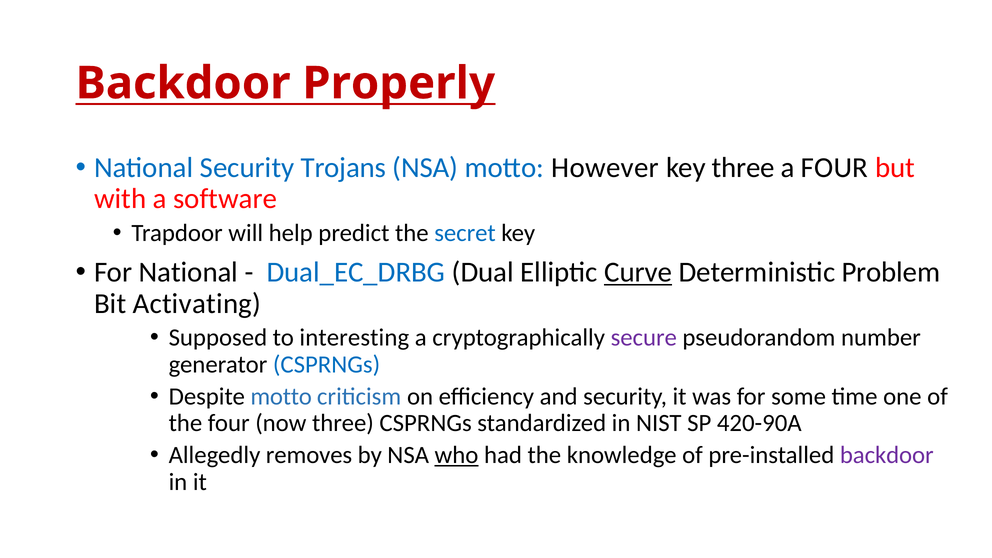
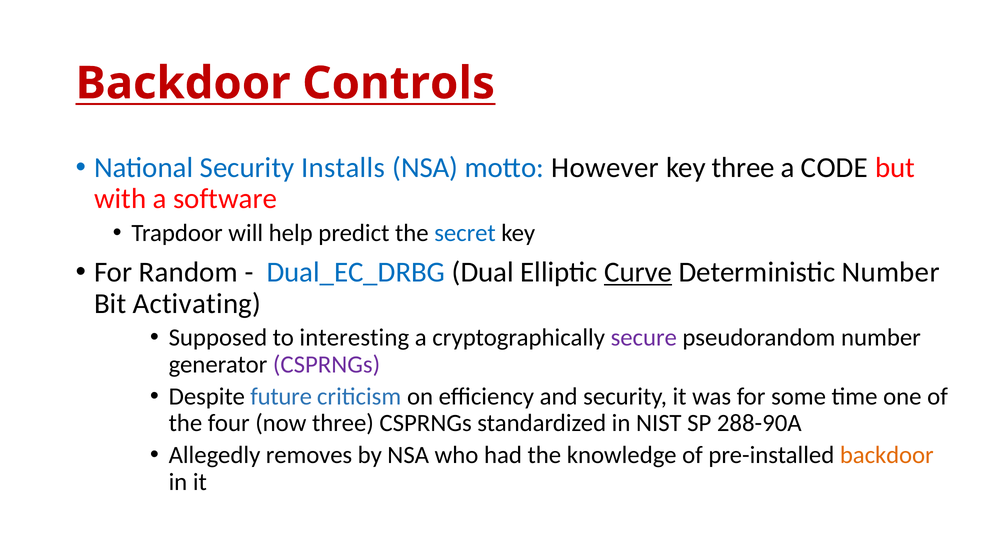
Properly: Properly -> Controls
Trojans: Trojans -> Installs
a FOUR: FOUR -> CODE
For National: National -> Random
Deterministic Problem: Problem -> Number
CSPRNGs at (327, 364) colour: blue -> purple
Despite motto: motto -> future
420-90A: 420-90A -> 288-90A
who underline: present -> none
backdoor at (887, 455) colour: purple -> orange
